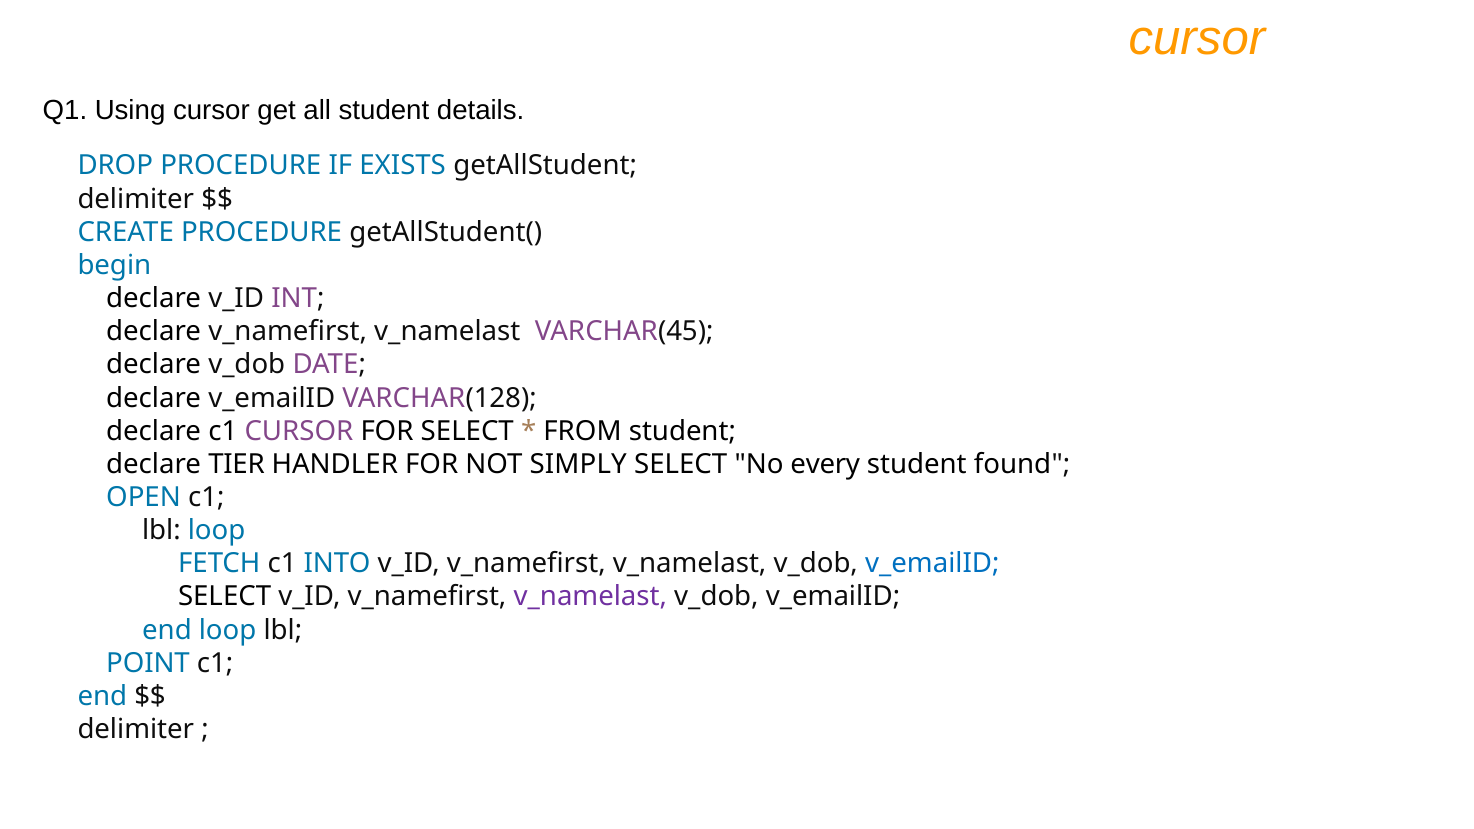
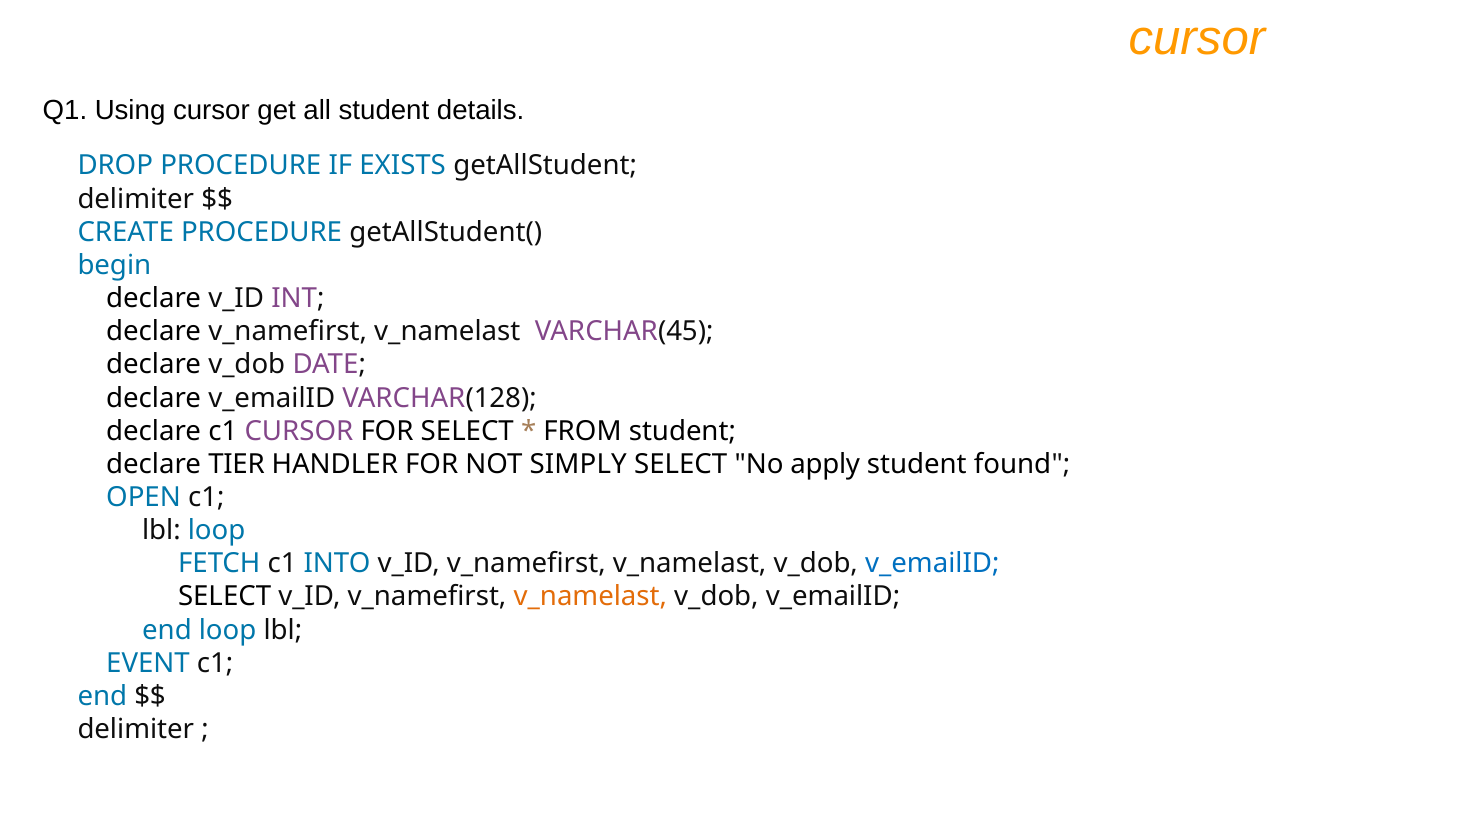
every: every -> apply
v_namelast at (590, 597) colour: purple -> orange
POINT: POINT -> EVENT
